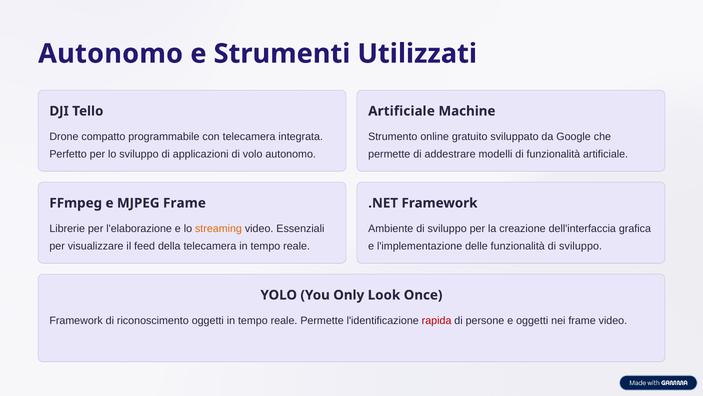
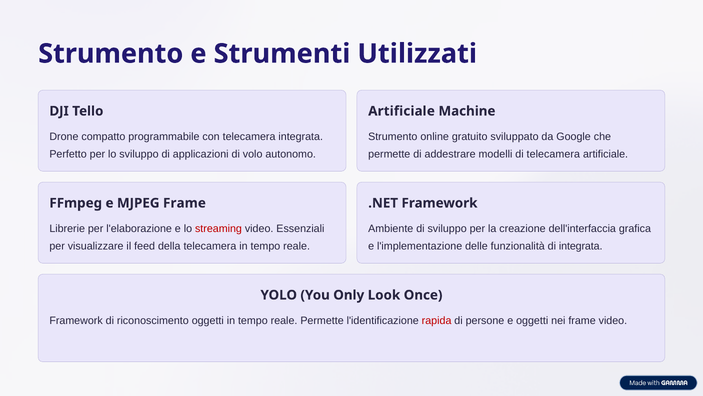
Autonomo at (111, 54): Autonomo -> Strumento
di funzionalità: funzionalità -> telecamera
streaming colour: orange -> red
funzionalità di sviluppo: sviluppo -> integrata
